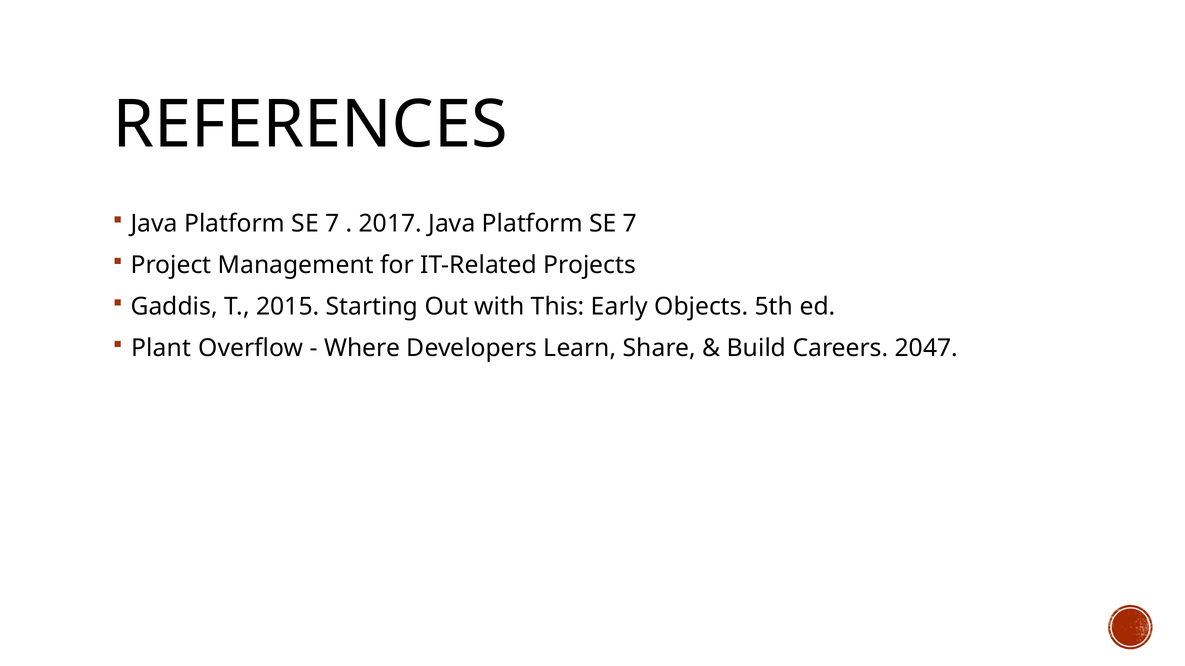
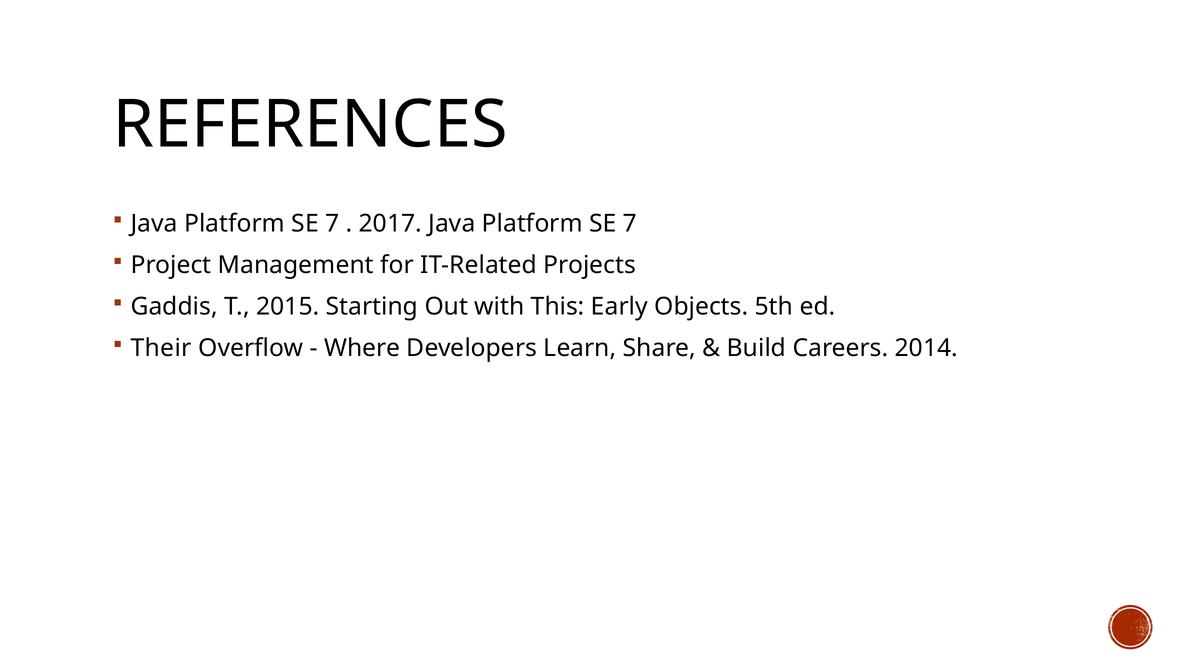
Plant: Plant -> Their
2047: 2047 -> 2014
